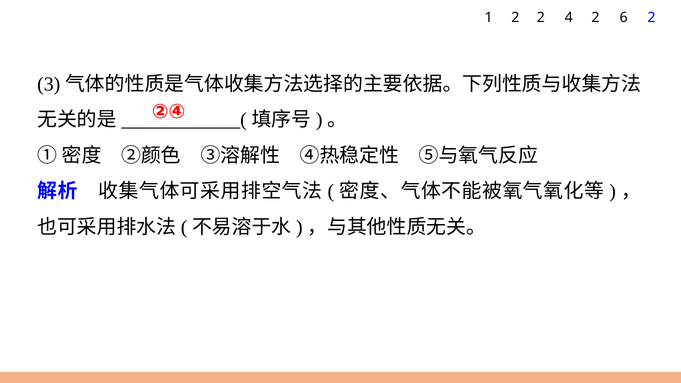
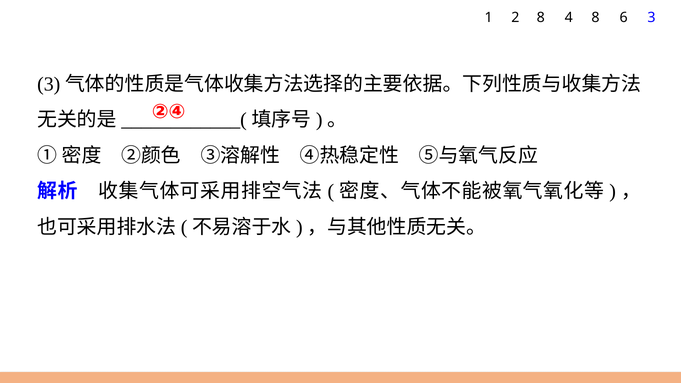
2 2: 2 -> 8
4 2: 2 -> 8
6 2: 2 -> 3
